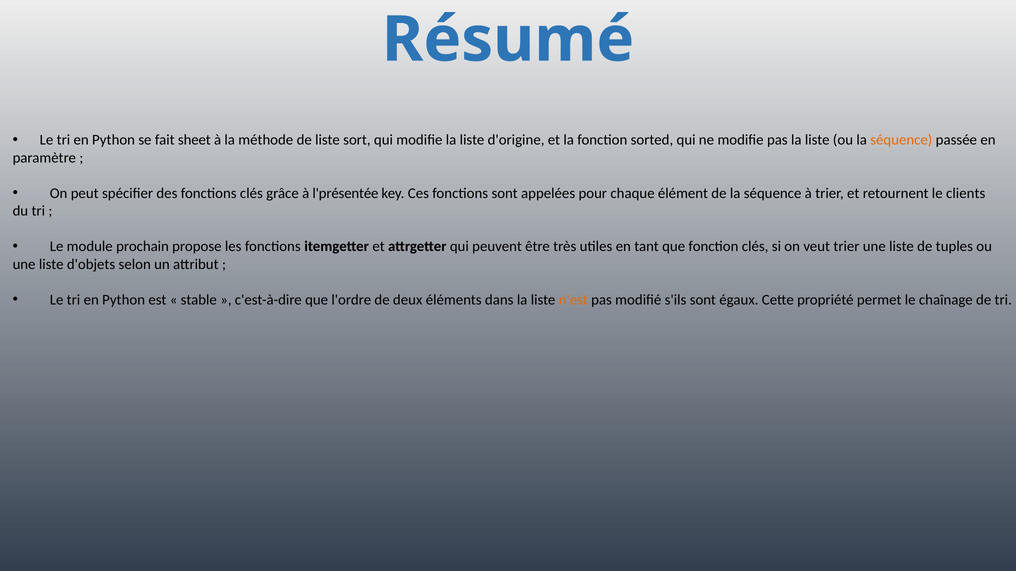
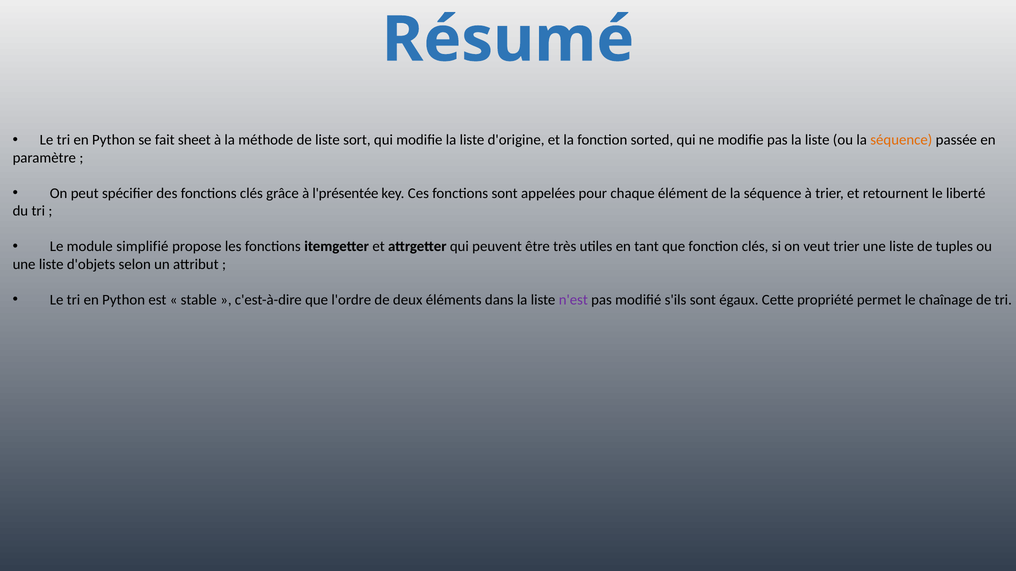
clients: clients -> liberté
prochain: prochain -> simplifié
n'est colour: orange -> purple
